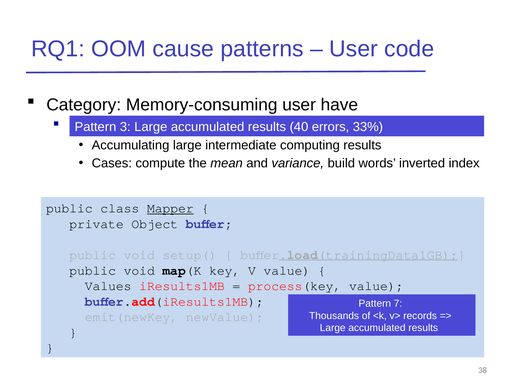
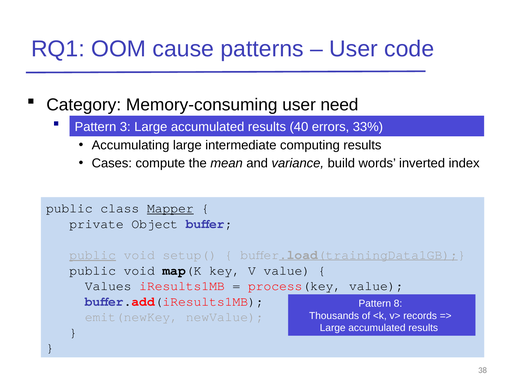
have: have -> need
public at (93, 255) underline: none -> present
Pattern 7: 7 -> 8
